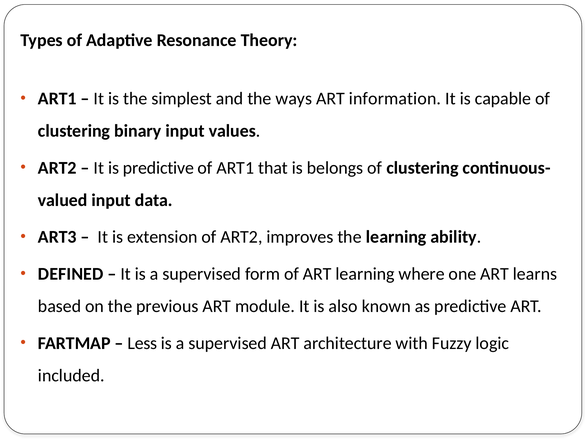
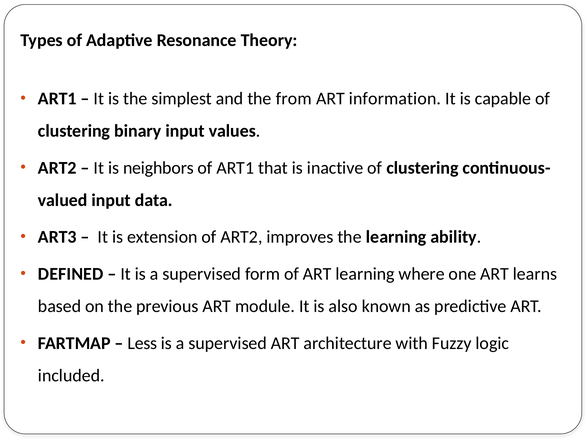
ways: ways -> from
is predictive: predictive -> neighbors
belongs: belongs -> inactive
